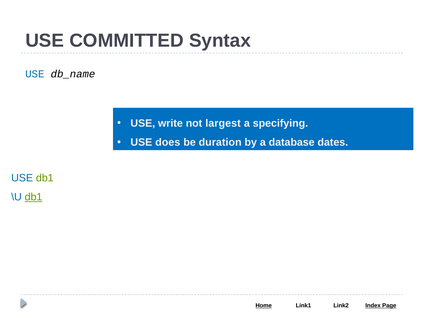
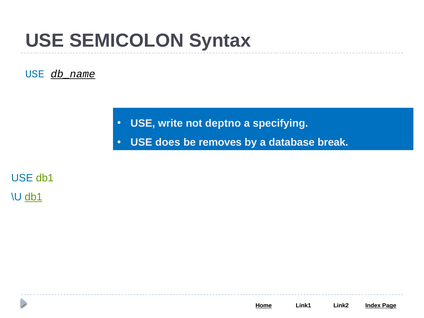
COMMITTED: COMMITTED -> SEMICOLON
db_name underline: none -> present
largest: largest -> deptno
duration: duration -> removes
dates: dates -> break
